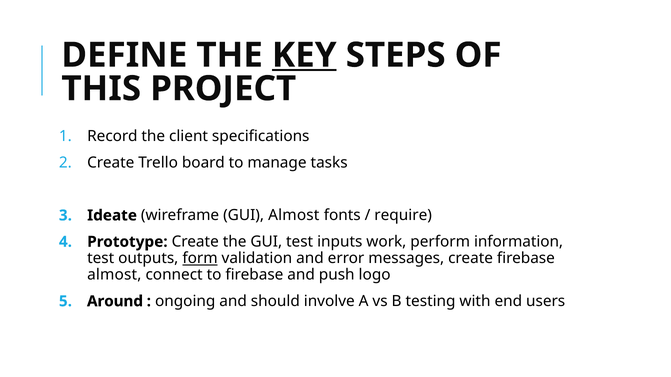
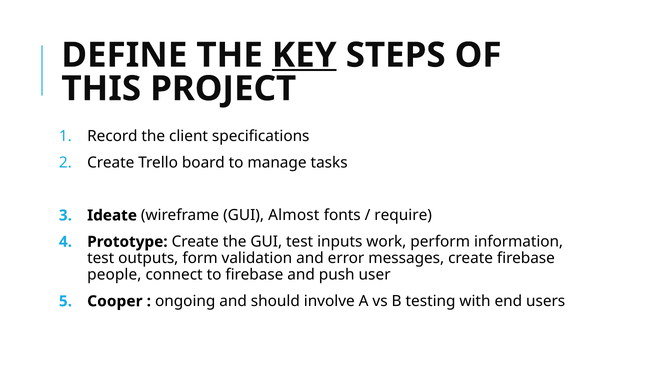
form underline: present -> none
almost at (114, 275): almost -> people
logo: logo -> user
Around: Around -> Cooper
